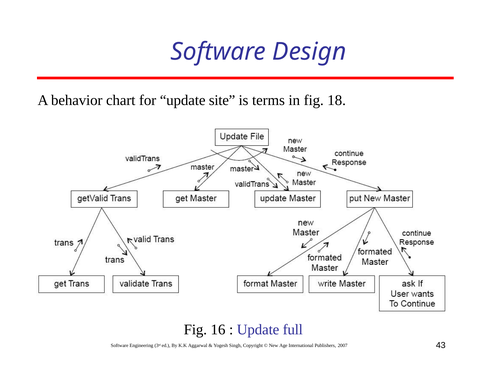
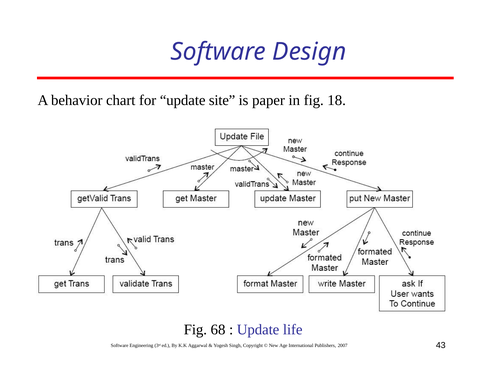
terms: terms -> paper
16: 16 -> 68
full: full -> life
